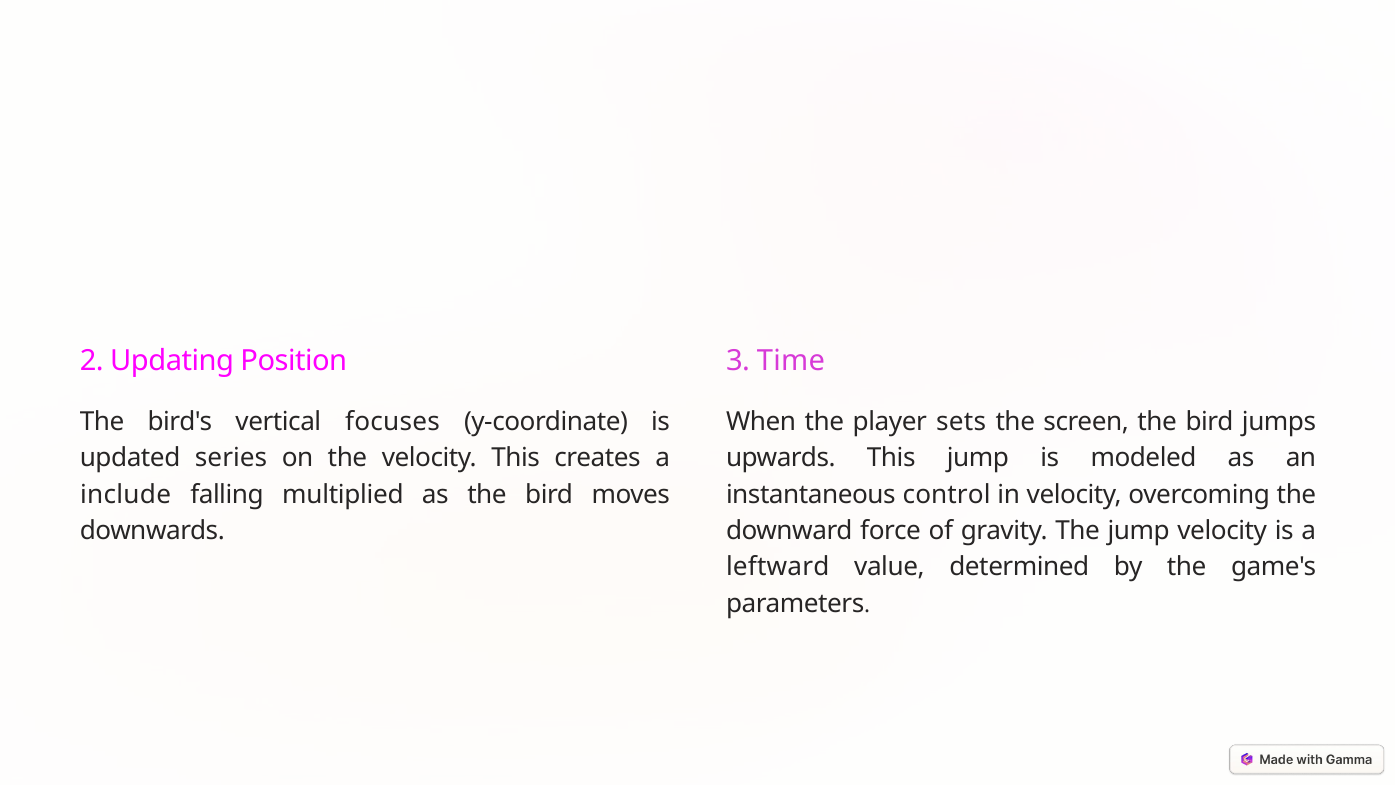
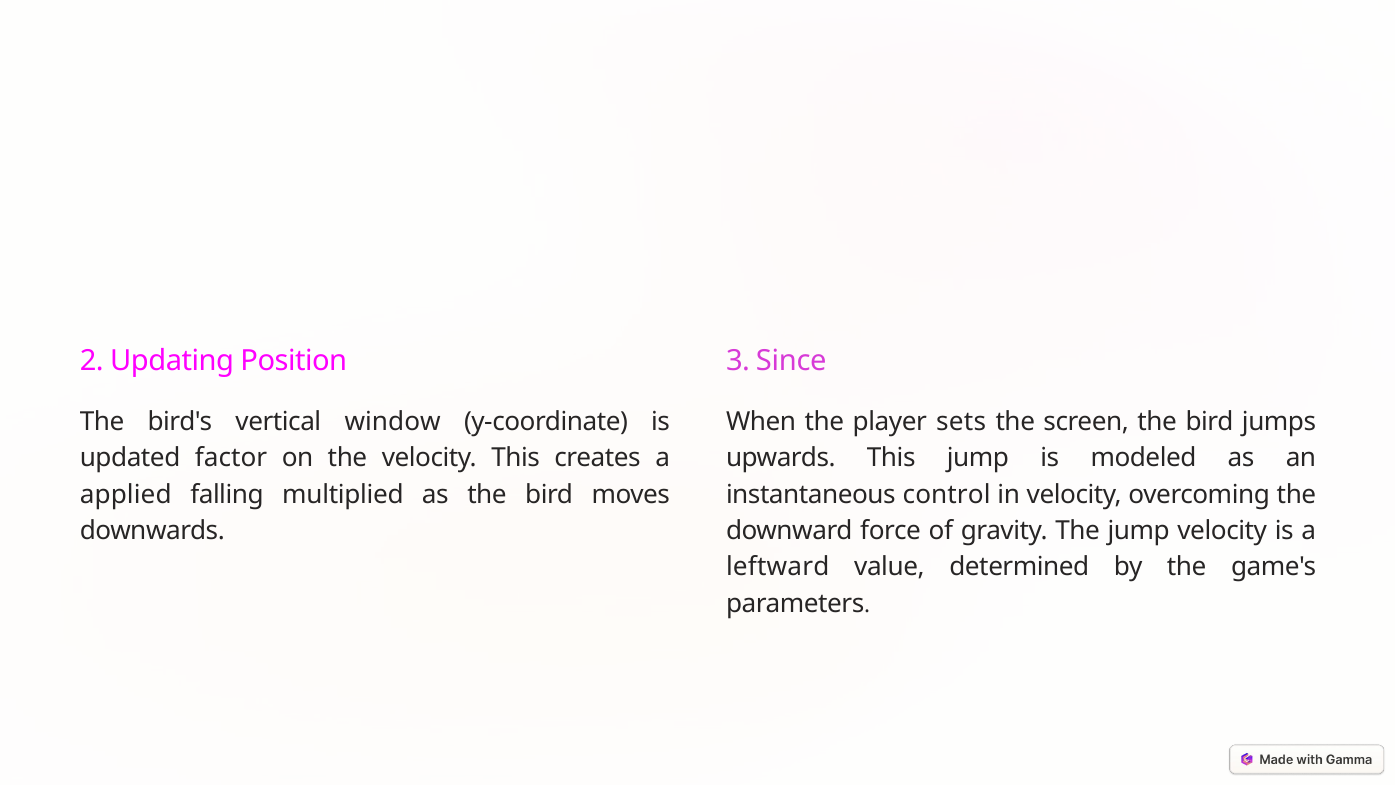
Time: Time -> Since
focuses: focuses -> window
series: series -> factor
include: include -> applied
